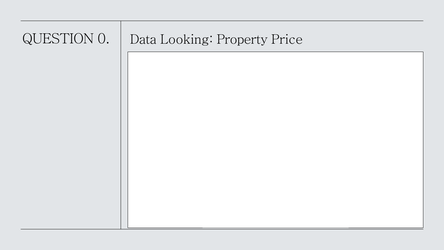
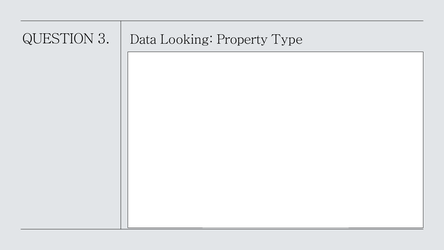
0: 0 -> 3
Price: Price -> Type
